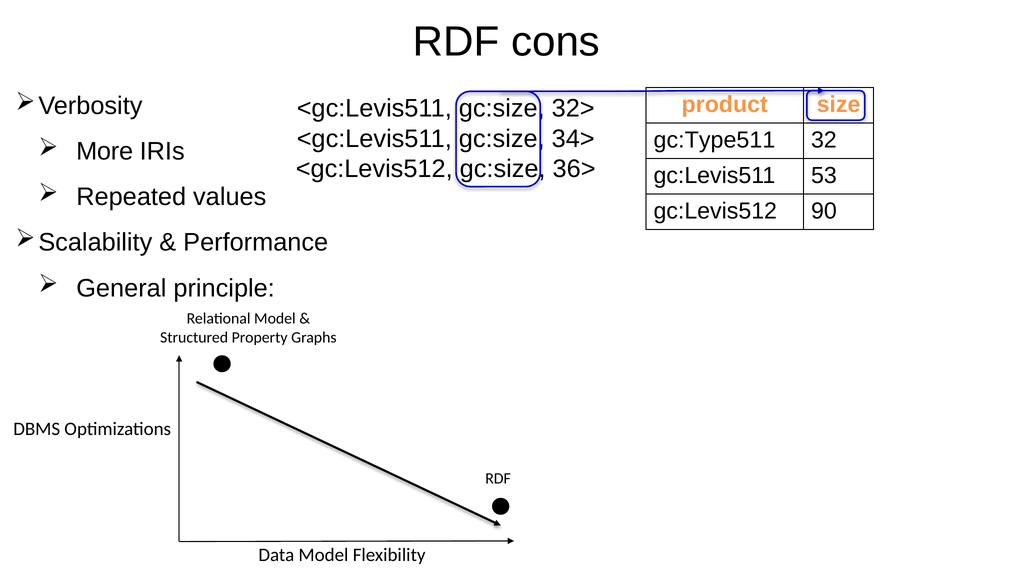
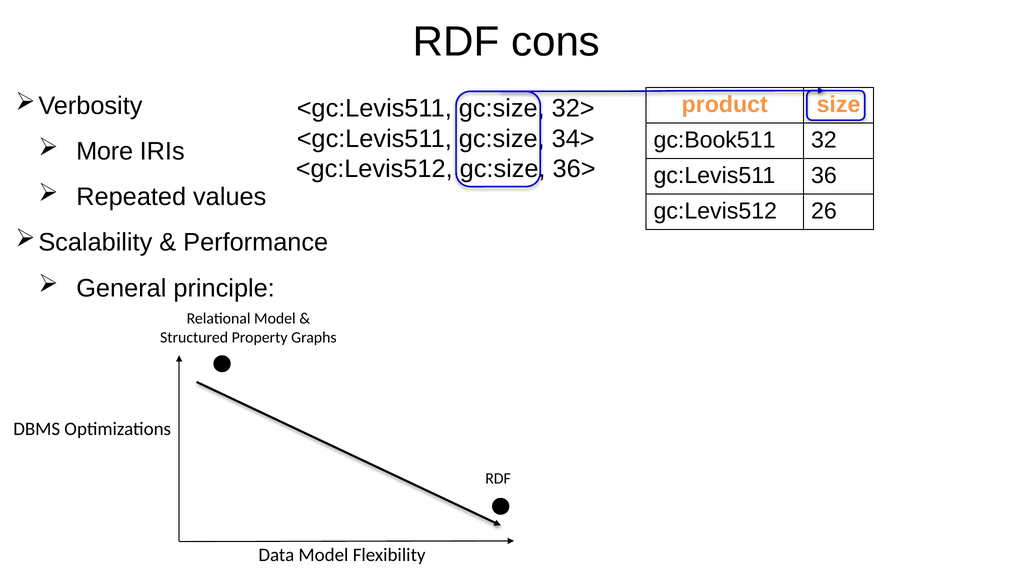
gc:Type511: gc:Type511 -> gc:Book511
53: 53 -> 36
90: 90 -> 26
